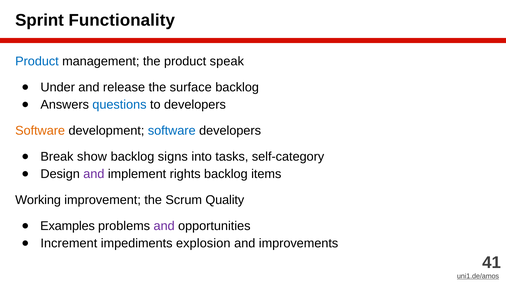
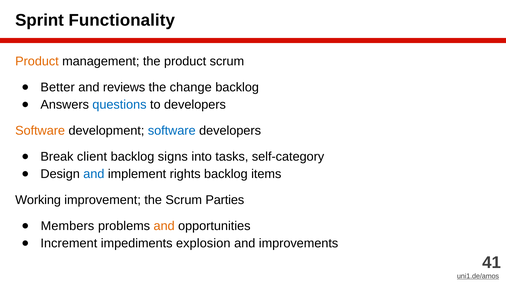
Product at (37, 61) colour: blue -> orange
product speak: speak -> scrum
Under: Under -> Better
release: release -> reviews
surface: surface -> change
show: show -> client
and at (94, 174) colour: purple -> blue
Quality: Quality -> Parties
Examples: Examples -> Members
and at (164, 226) colour: purple -> orange
